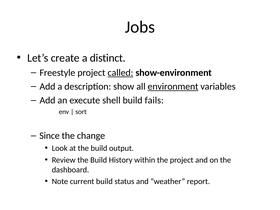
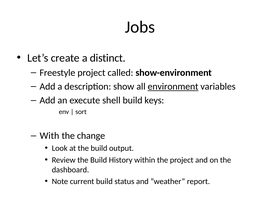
called underline: present -> none
fails: fails -> keys
Since: Since -> With
